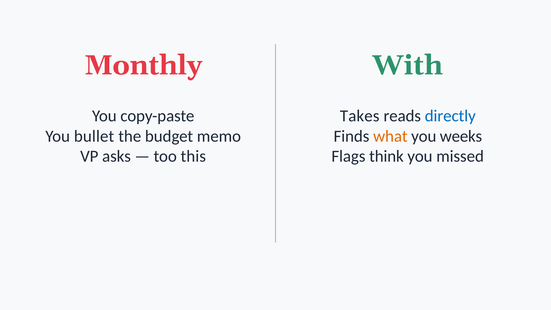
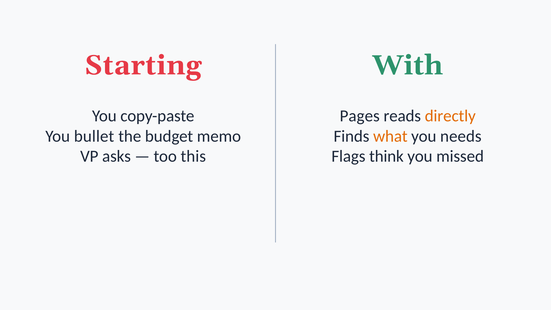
Monthly: Monthly -> Starting
Takes: Takes -> Pages
directly colour: blue -> orange
weeks: weeks -> needs
